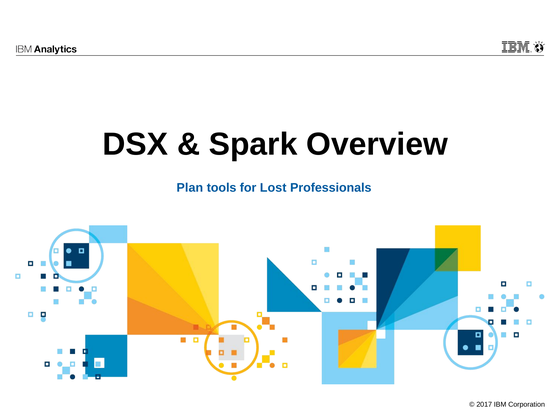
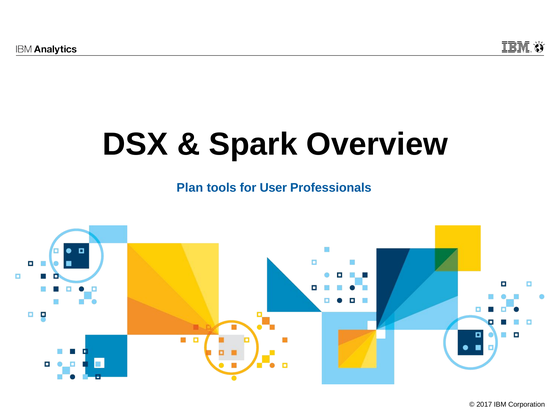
Lost: Lost -> User
